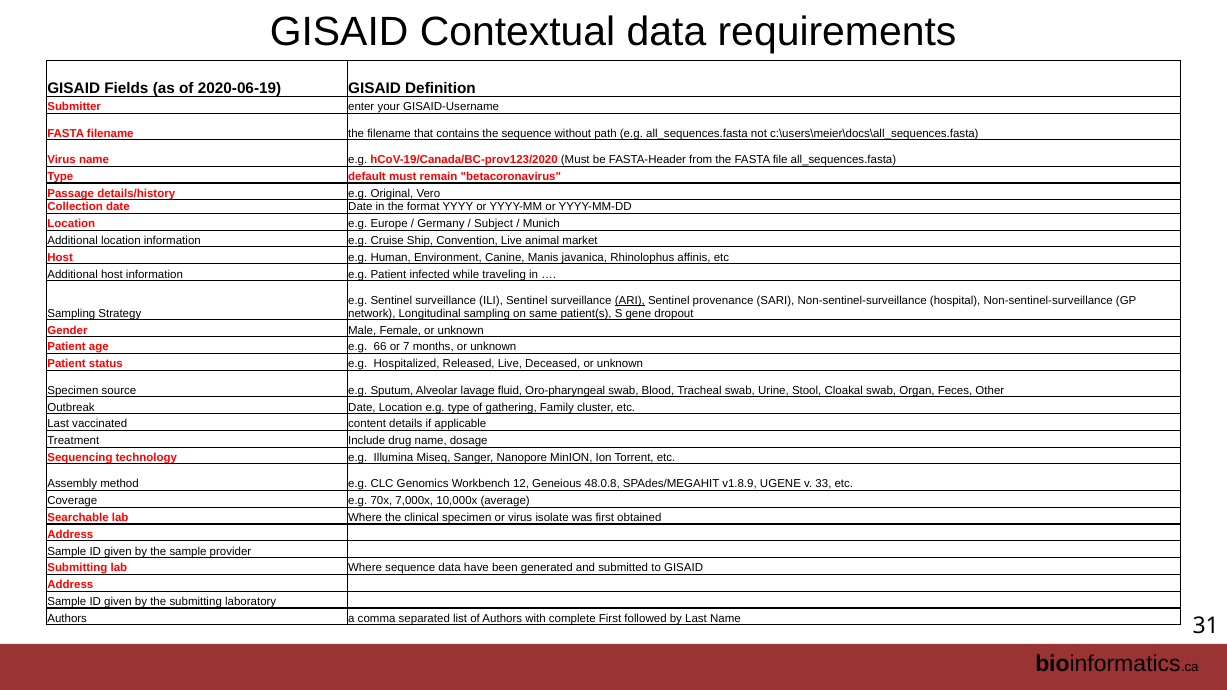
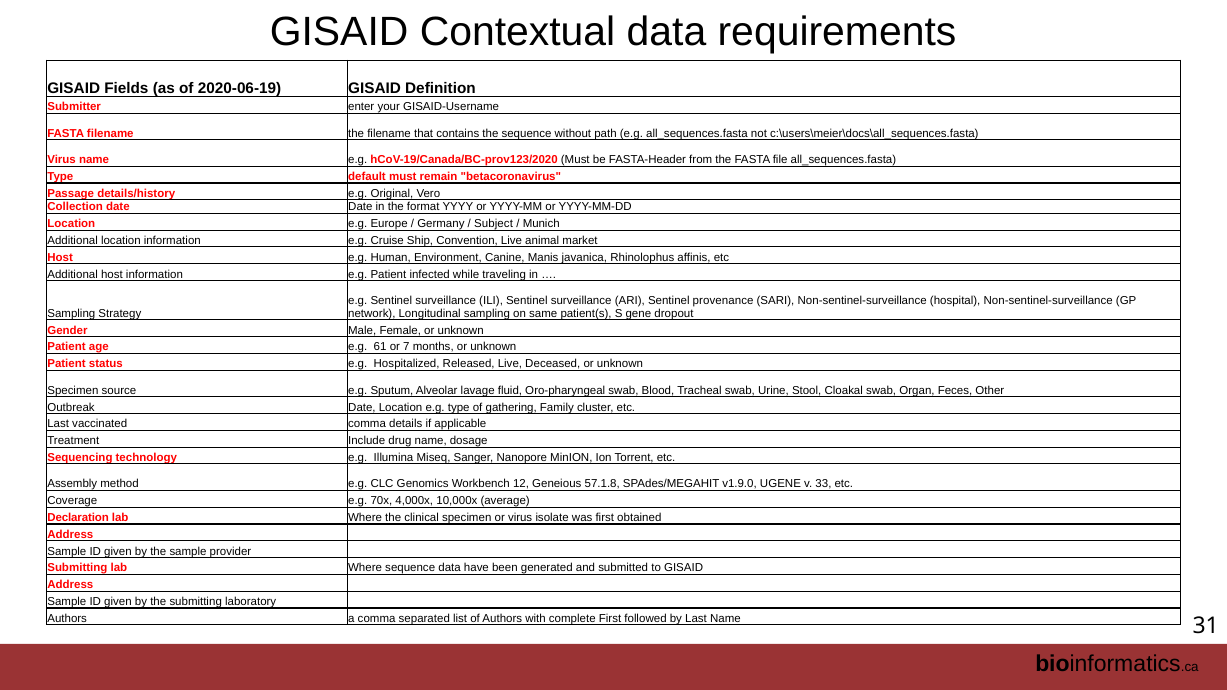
ARI underline: present -> none
66: 66 -> 61
vaccinated content: content -> comma
48.0.8: 48.0.8 -> 57.1.8
v1.8.9: v1.8.9 -> v1.9.0
7,000x: 7,000x -> 4,000x
Searchable: Searchable -> Declaration
